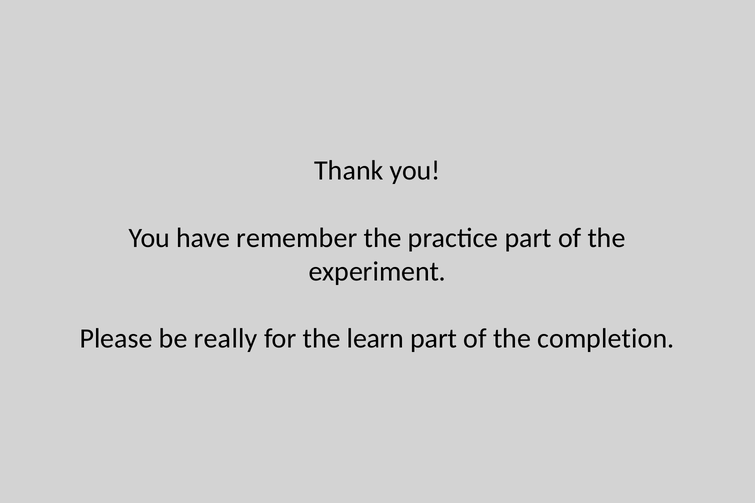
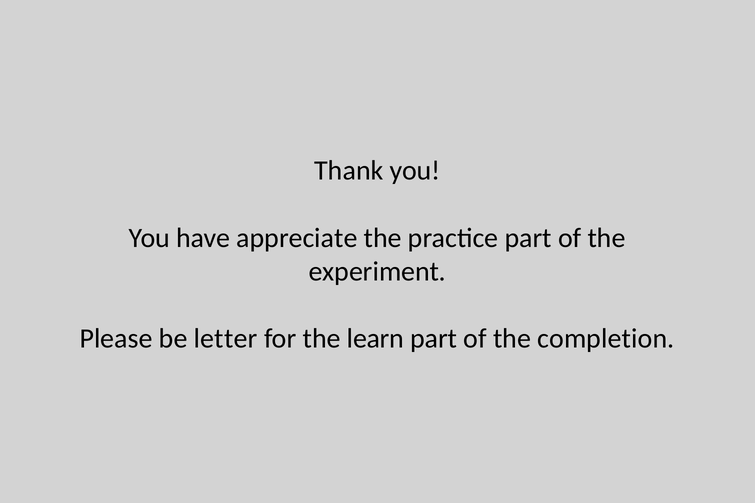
remember: remember -> appreciate
really: really -> letter
